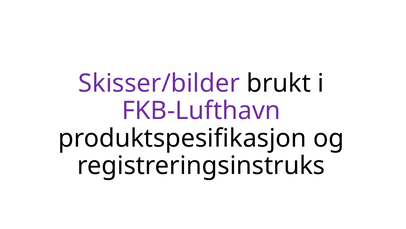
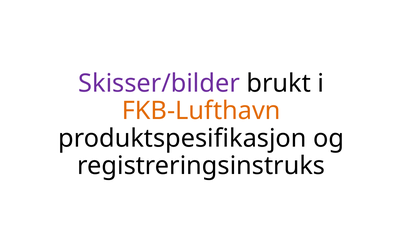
FKB-Lufthavn colour: purple -> orange
